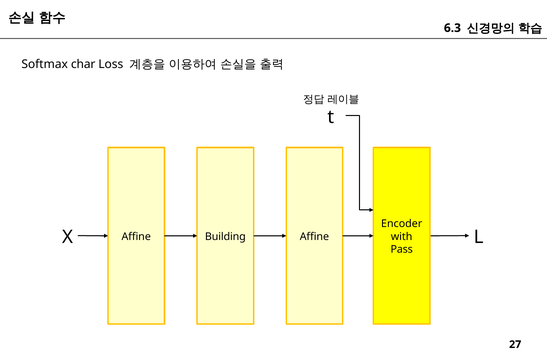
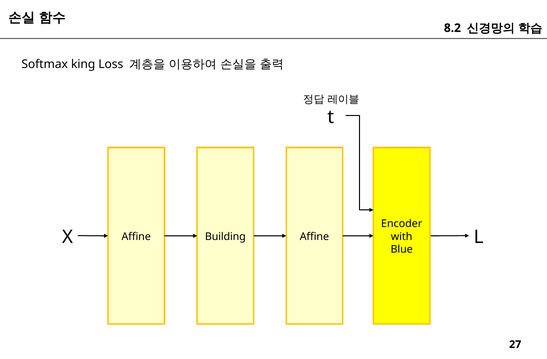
6.3: 6.3 -> 8.2
char: char -> king
Pass: Pass -> Blue
